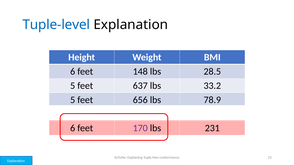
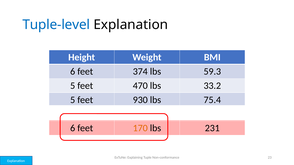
148: 148 -> 374
28.5: 28.5 -> 59.3
637: 637 -> 470
656: 656 -> 930
78.9: 78.9 -> 75.4
170 colour: purple -> orange
